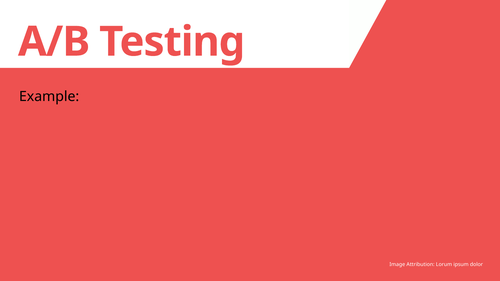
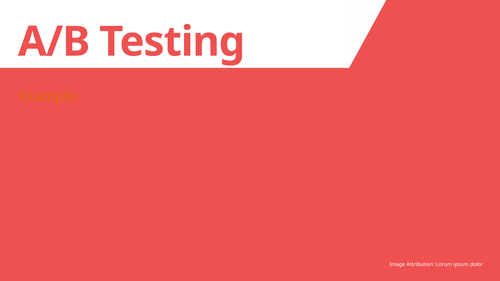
Example colour: black -> orange
